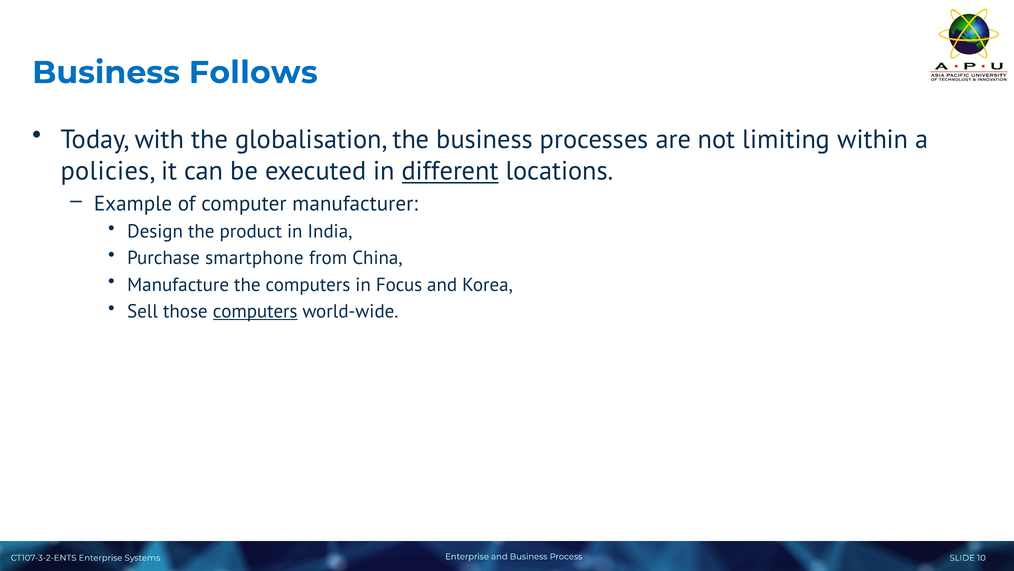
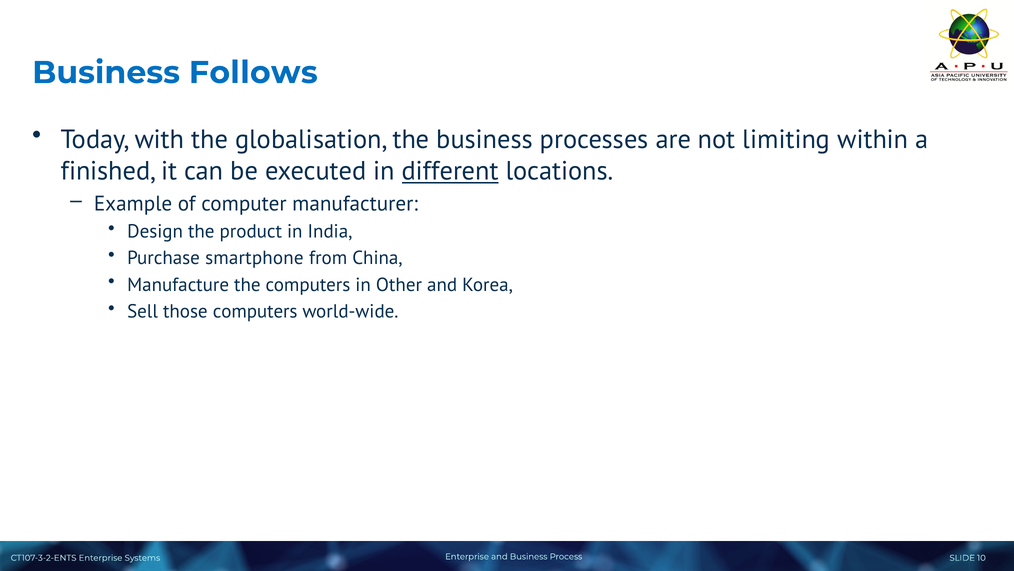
policies: policies -> finished
Focus: Focus -> Other
computers at (255, 311) underline: present -> none
